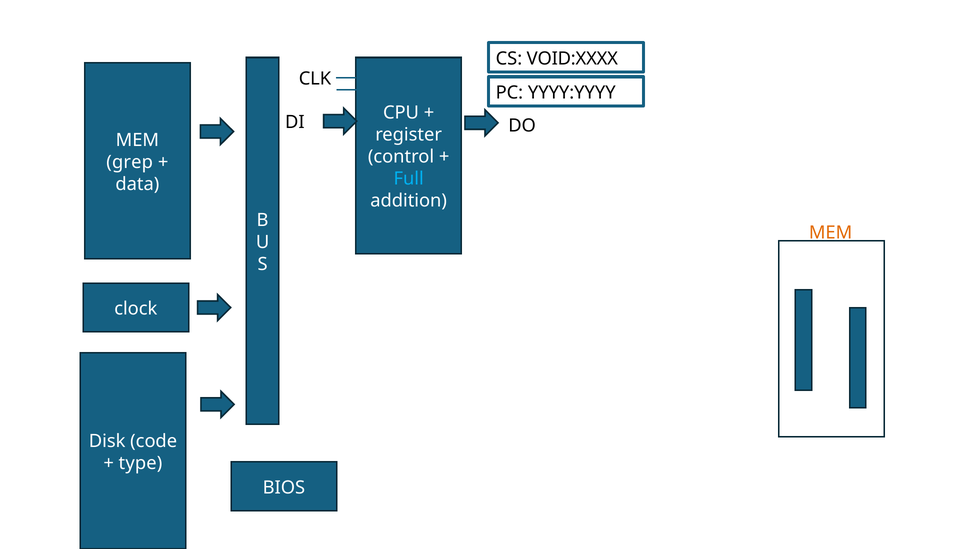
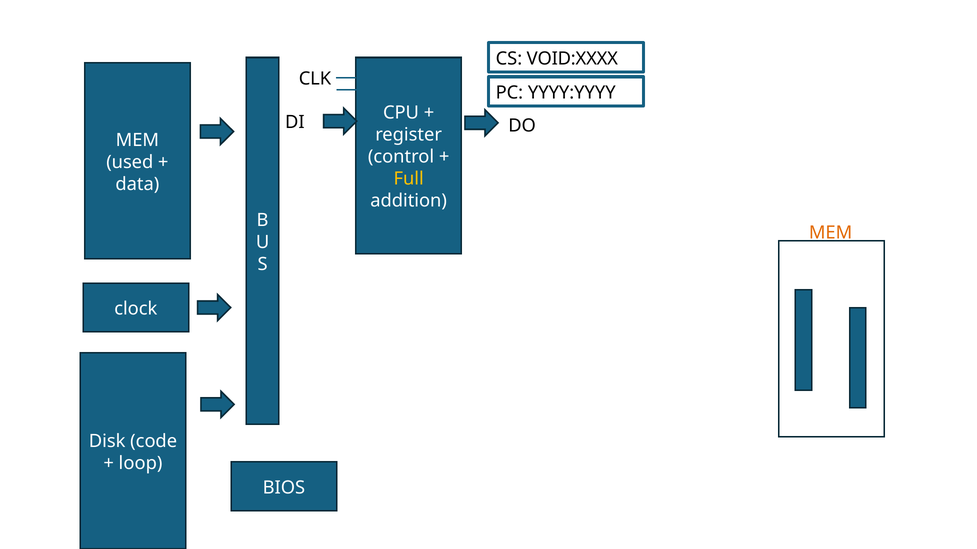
grep: grep -> used
Full colour: light blue -> yellow
type: type -> loop
